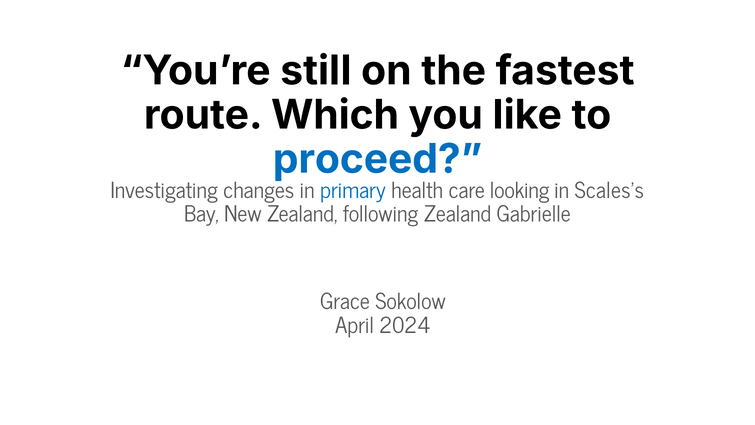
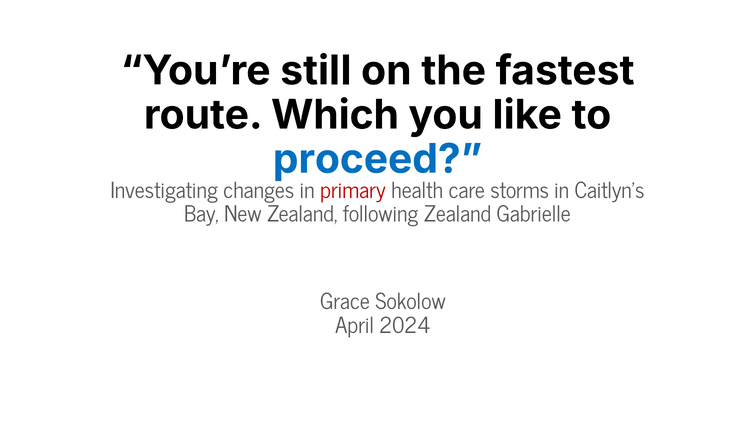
primary colour: blue -> red
looking: looking -> storms
Scales’s: Scales’s -> Caitlyn’s
